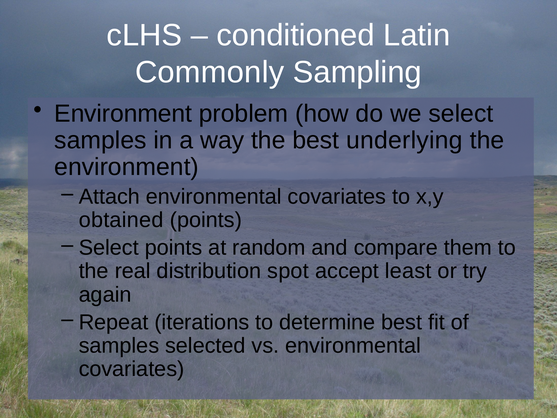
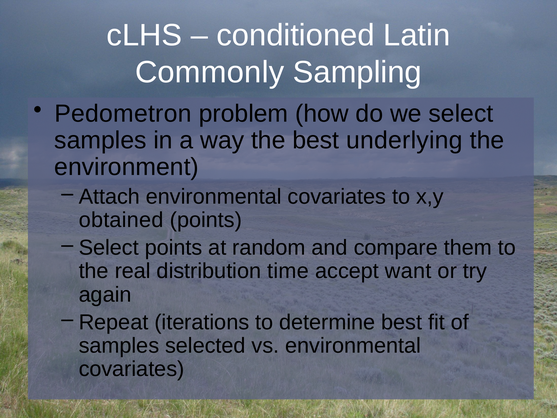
Environment at (123, 113): Environment -> Pedometron
spot: spot -> time
least: least -> want
